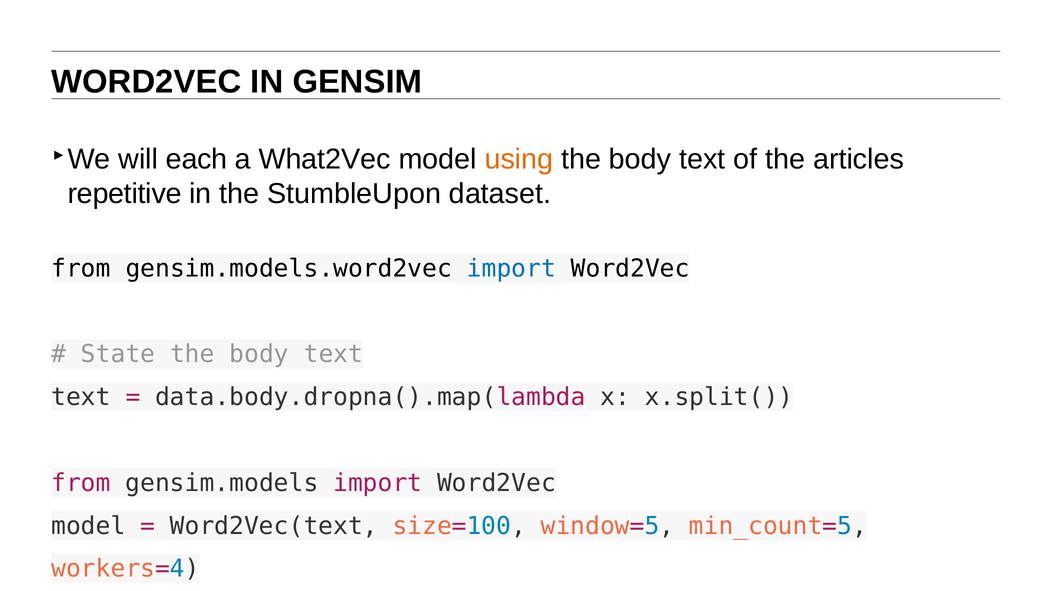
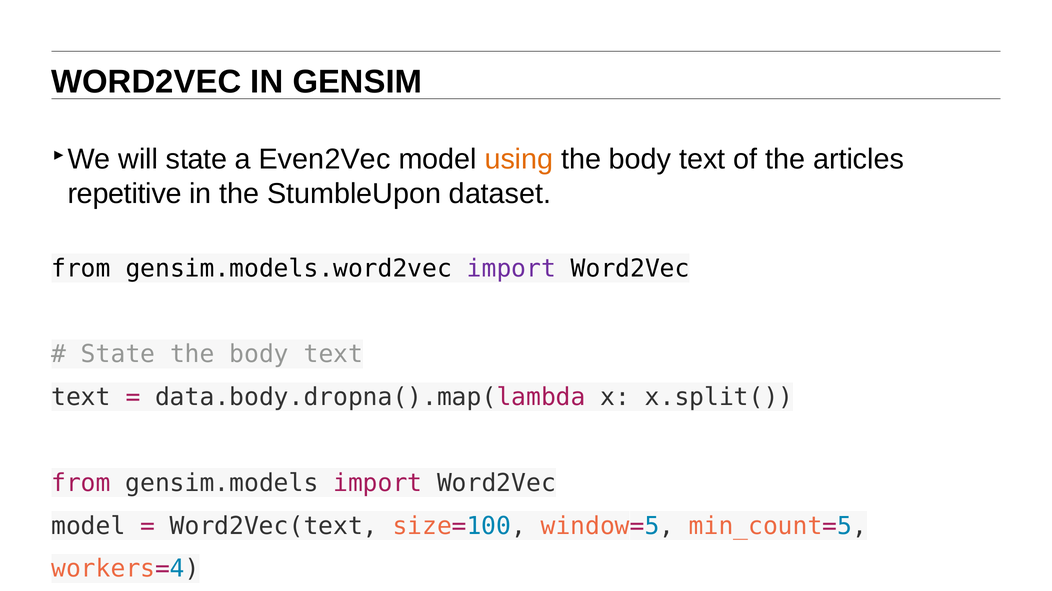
will each: each -> state
What2Vec: What2Vec -> Even2Vec
import at (511, 268) colour: blue -> purple
